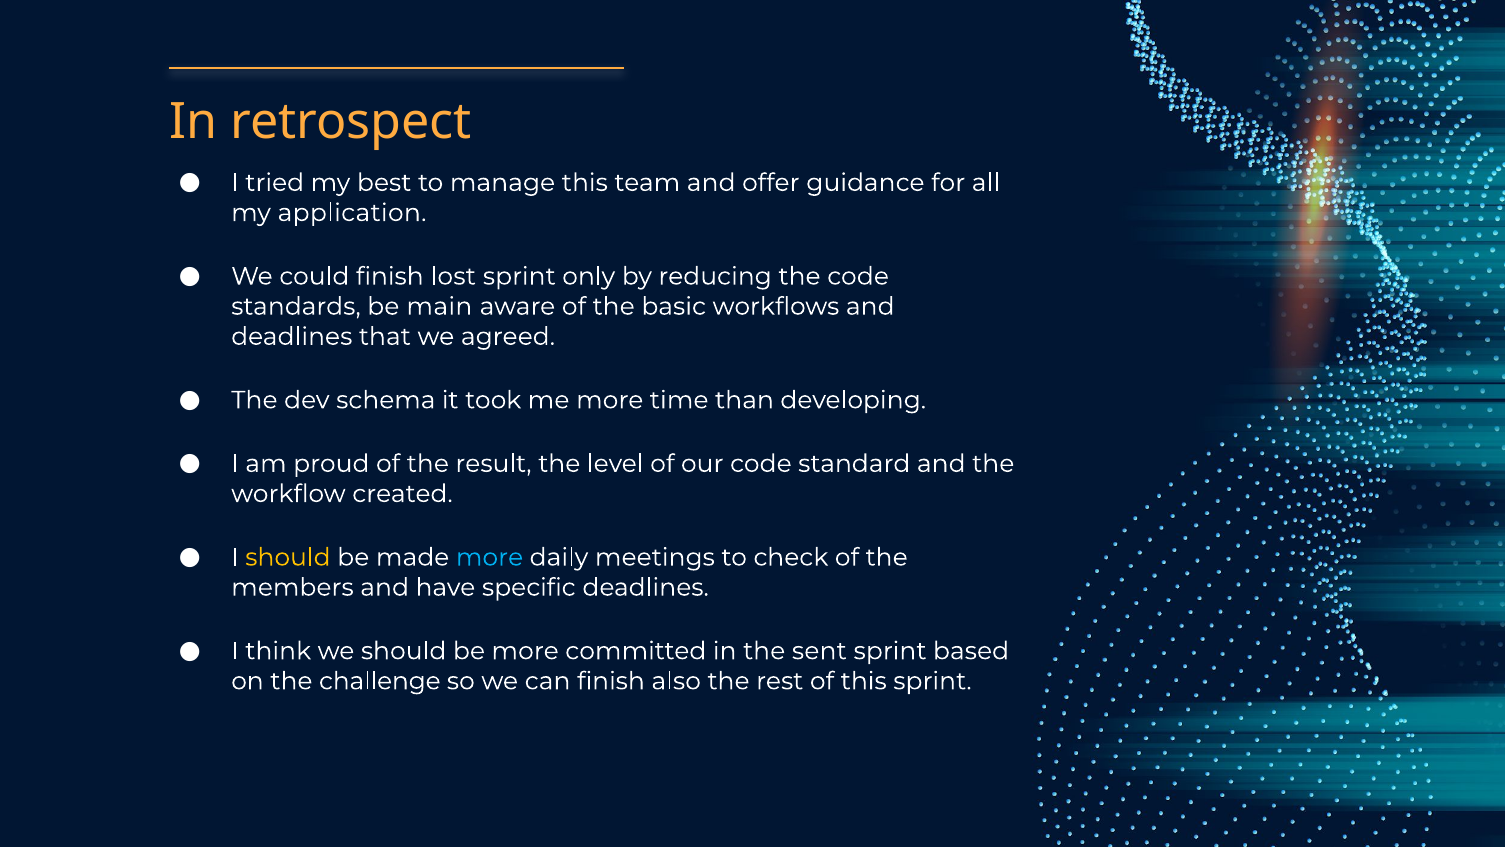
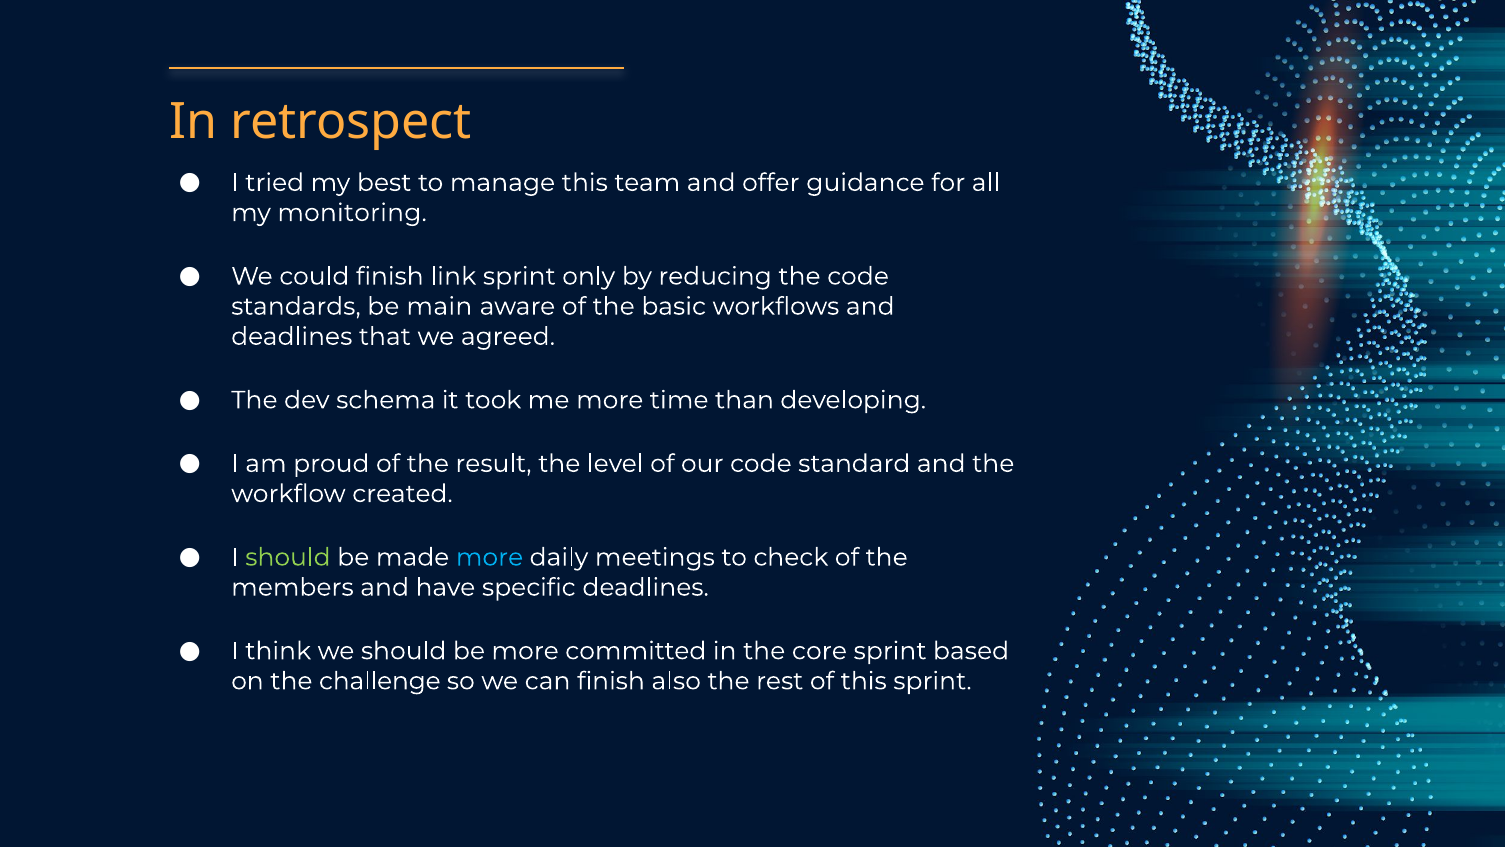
application: application -> monitoring
lost: lost -> link
should at (288, 557) colour: yellow -> light green
sent: sent -> core
